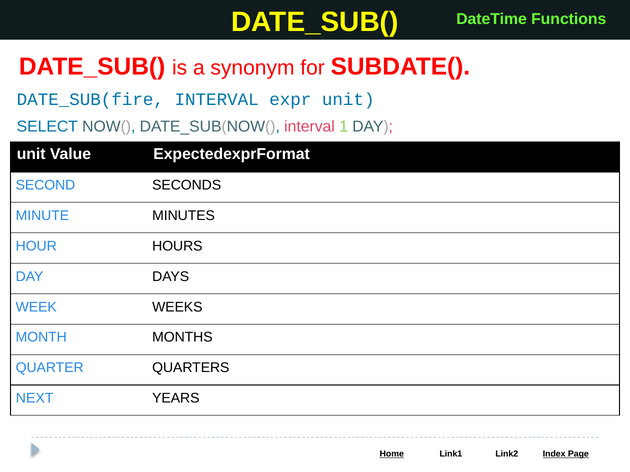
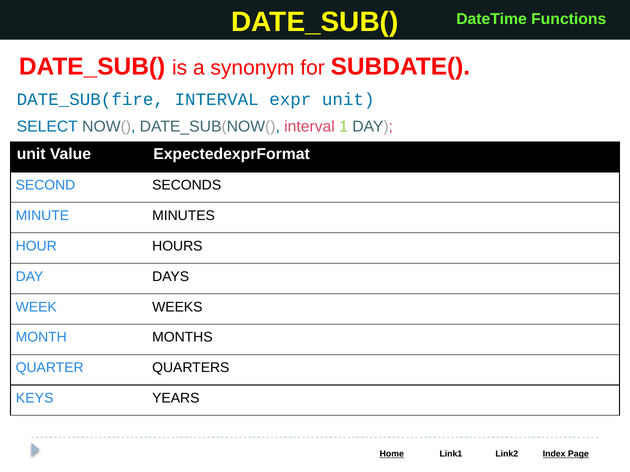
NEXT: NEXT -> KEYS
